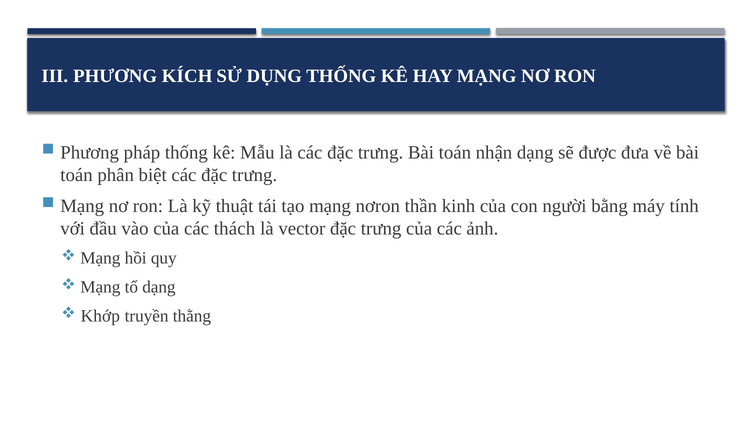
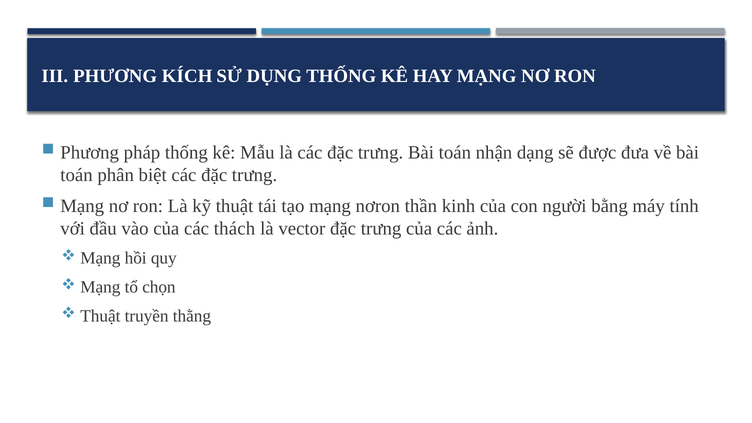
tổ dạng: dạng -> chọn
Khớp at (100, 316): Khớp -> Thuật
